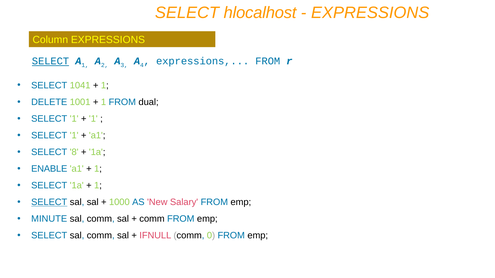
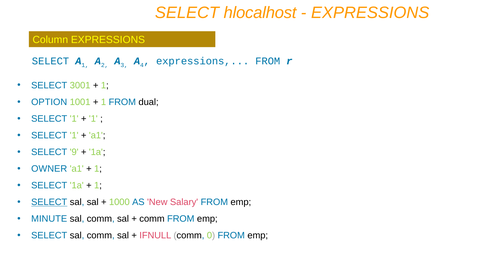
SELECT at (50, 61) underline: present -> none
1041: 1041 -> 3001
DELETE: DELETE -> OPTION
8: 8 -> 9
ENABLE: ENABLE -> OWNER
